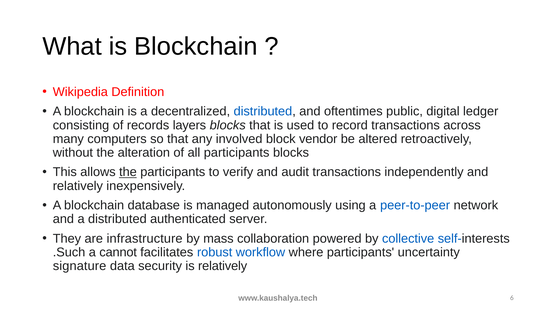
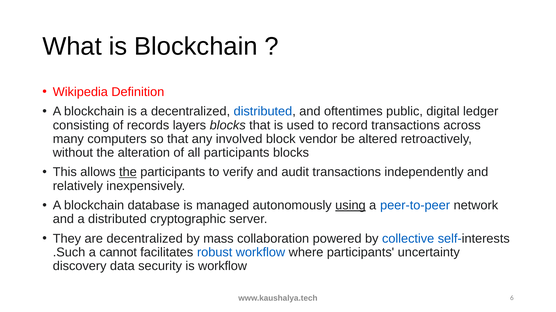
using underline: none -> present
authenticated: authenticated -> cryptographic
are infrastructure: infrastructure -> decentralized
signature: signature -> discovery
is relatively: relatively -> workflow
